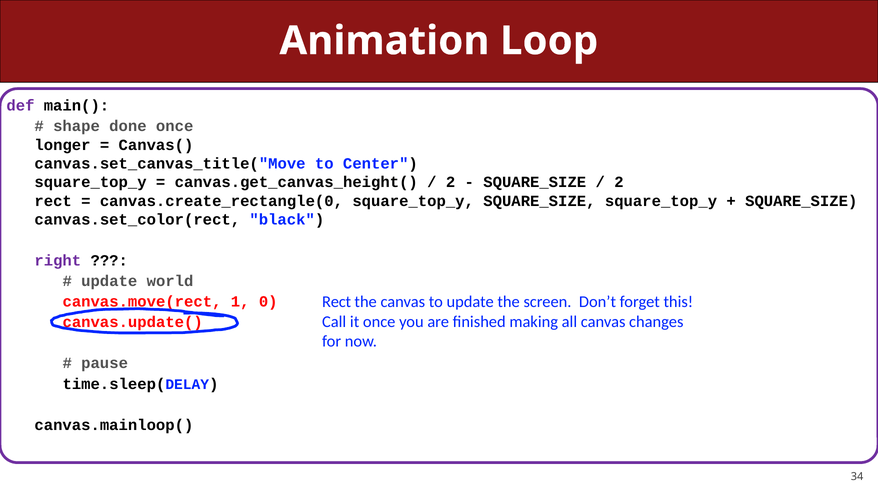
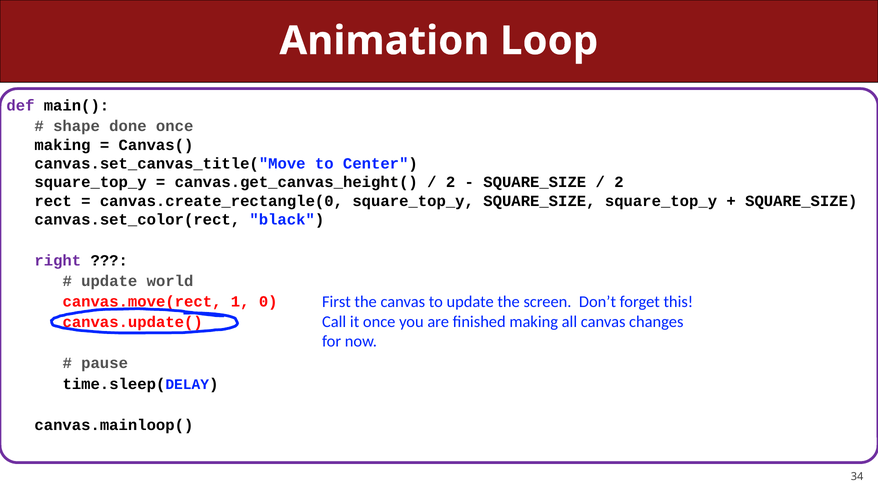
longer at (63, 145): longer -> making
Rect at (337, 302): Rect -> First
